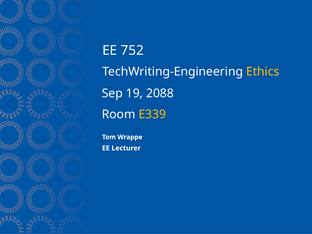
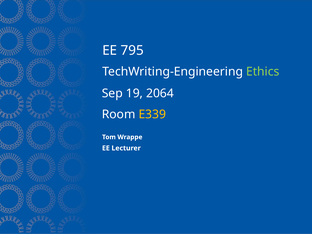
752: 752 -> 795
Ethics colour: yellow -> light green
2088: 2088 -> 2064
